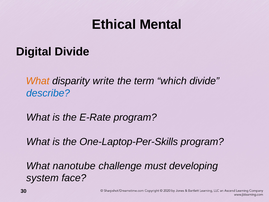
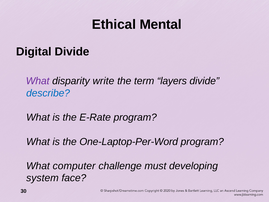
What at (38, 81) colour: orange -> purple
which: which -> layers
One-Laptop-Per-Skills: One-Laptop-Per-Skills -> One-Laptop-Per-Word
nanotube: nanotube -> computer
